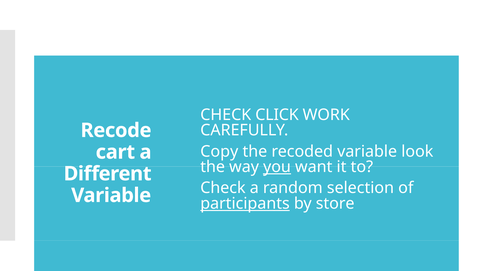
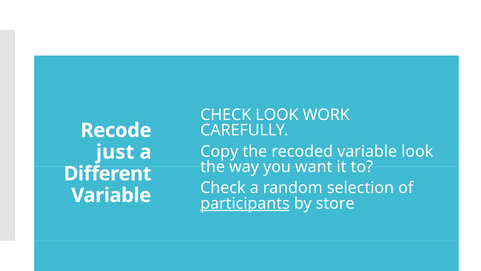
CHECK CLICK: CLICK -> LOOK
cart: cart -> just
you underline: present -> none
